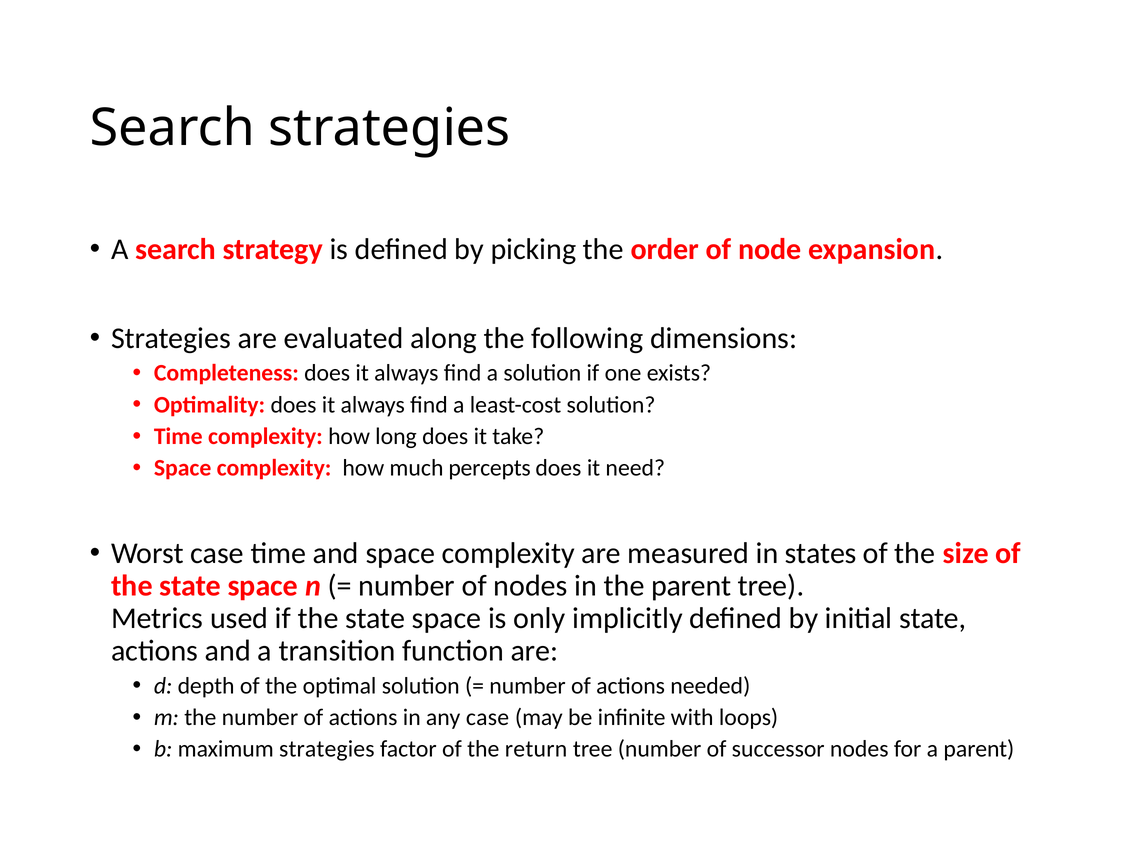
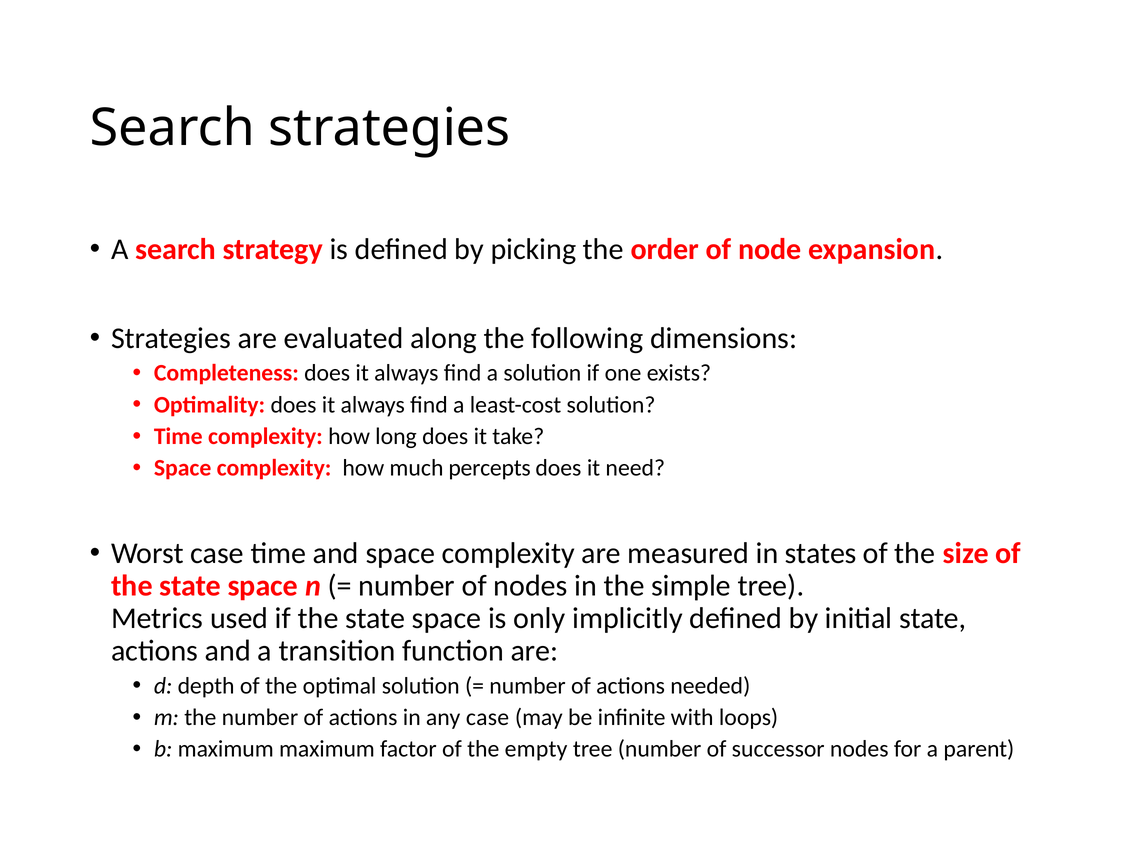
the parent: parent -> simple
maximum strategies: strategies -> maximum
return: return -> empty
